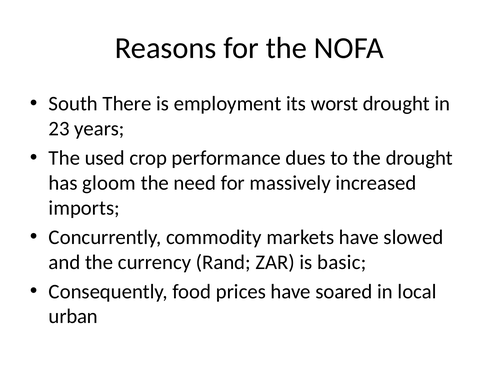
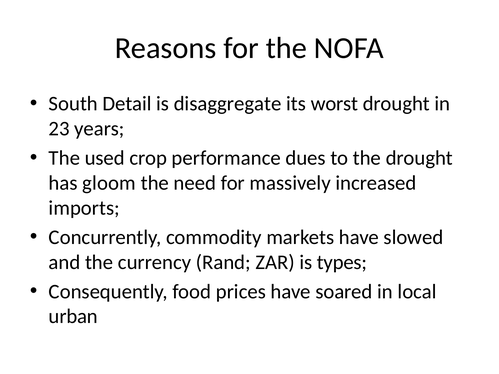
There: There -> Detail
employment: employment -> disaggregate
basic: basic -> types
